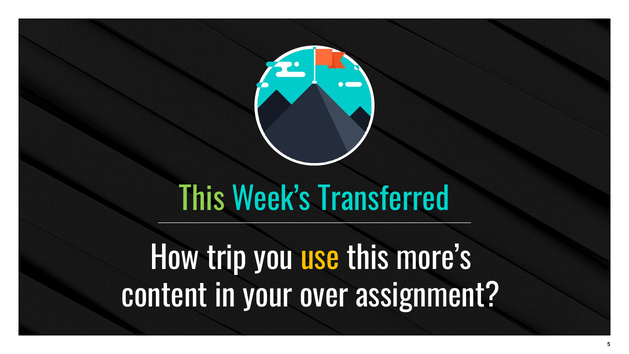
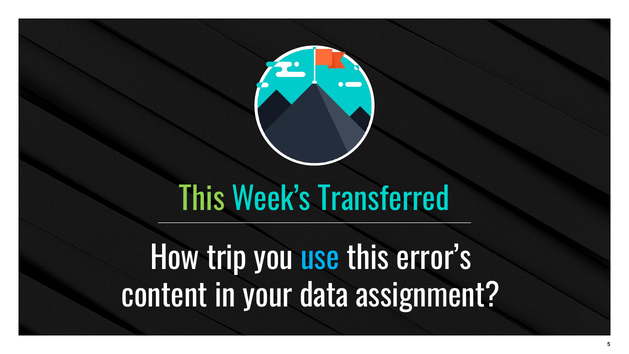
use colour: yellow -> light blue
more’s: more’s -> error’s
over: over -> data
